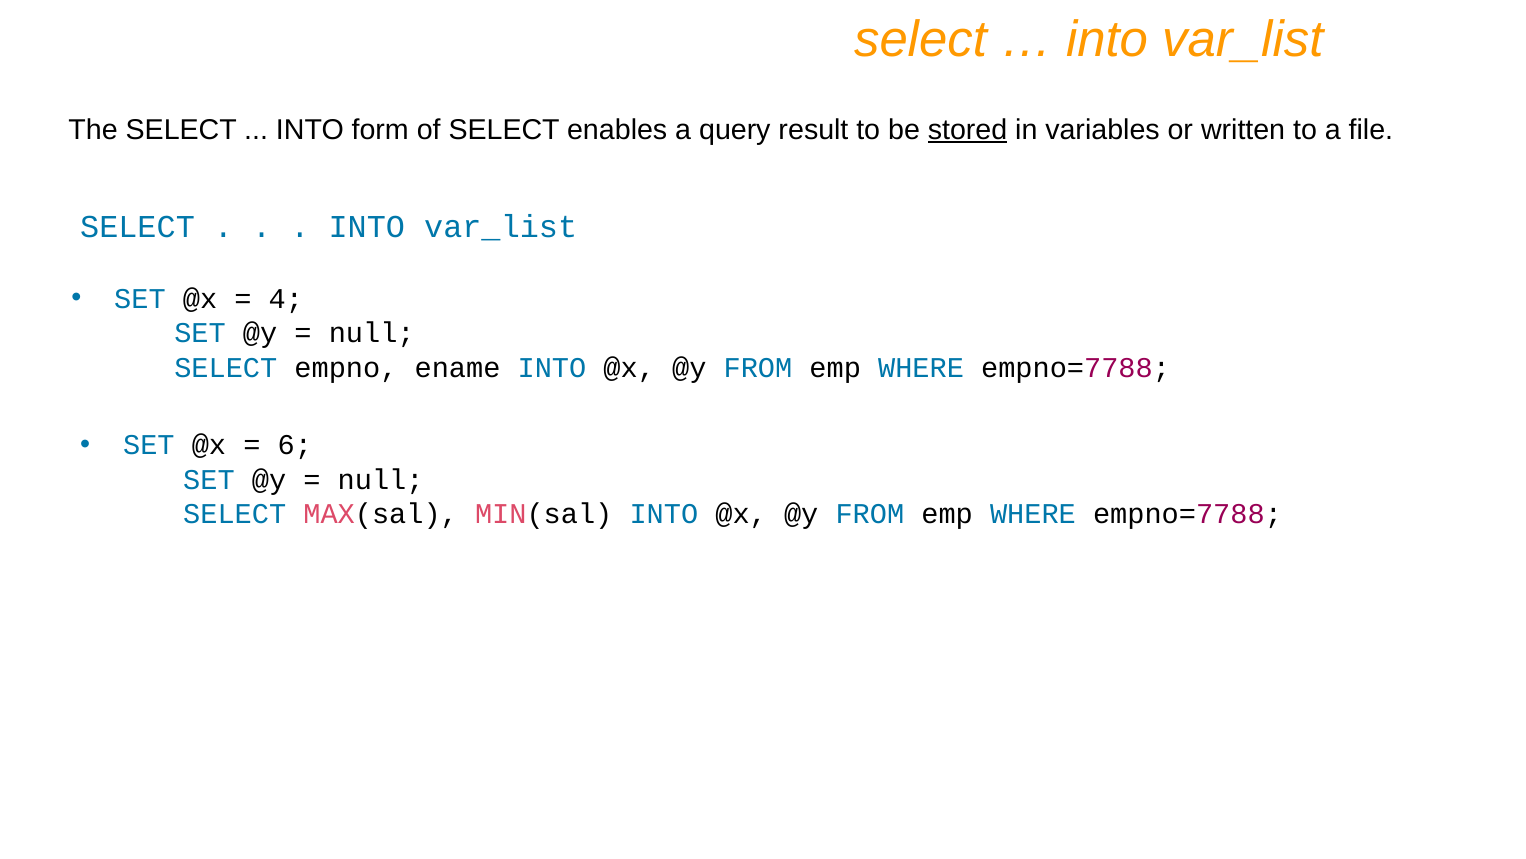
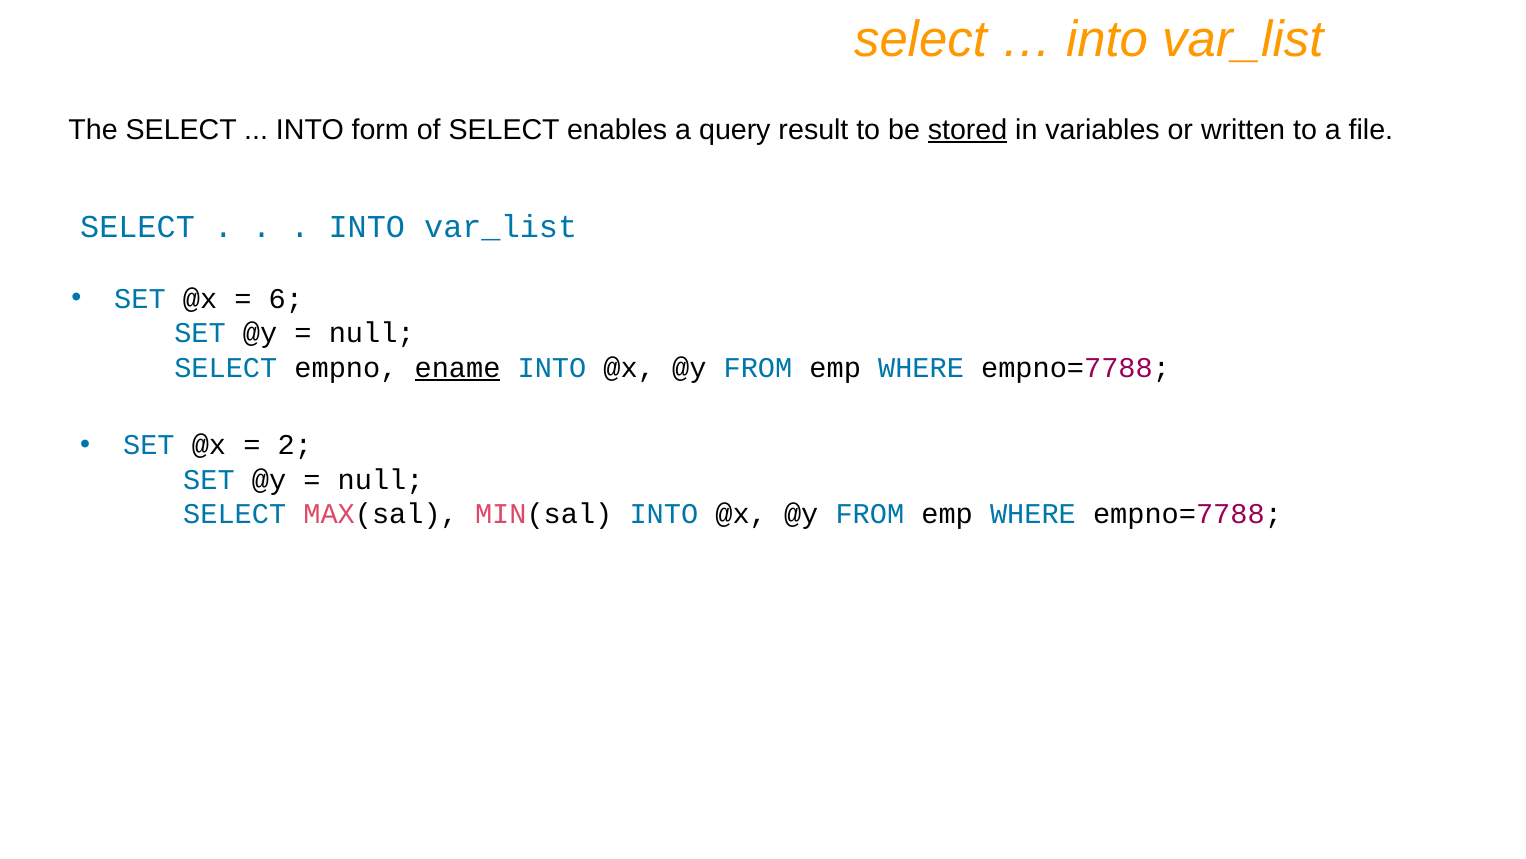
4: 4 -> 6
ename underline: none -> present
6: 6 -> 2
